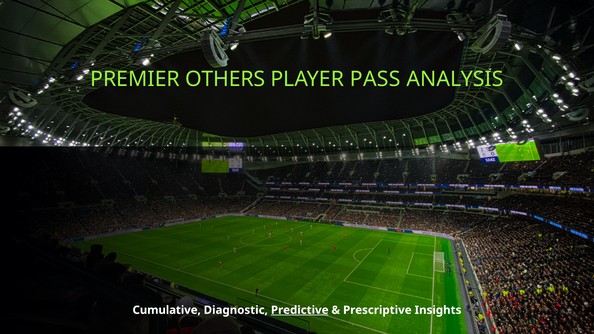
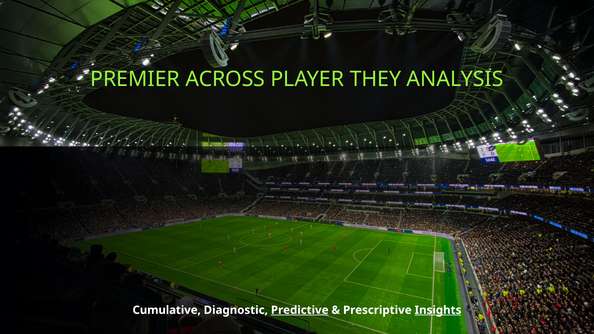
OTHERS: OTHERS -> ACROSS
PASS: PASS -> THEY
Insights underline: none -> present
